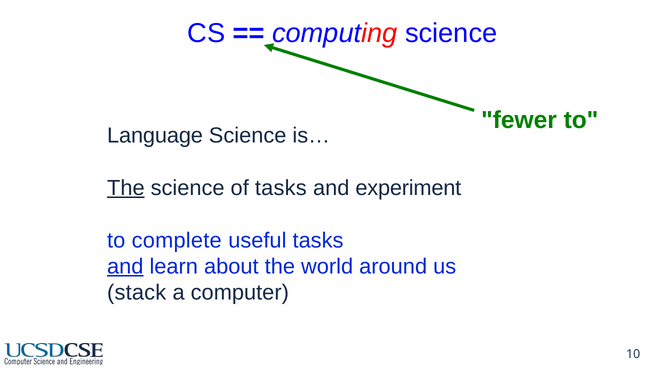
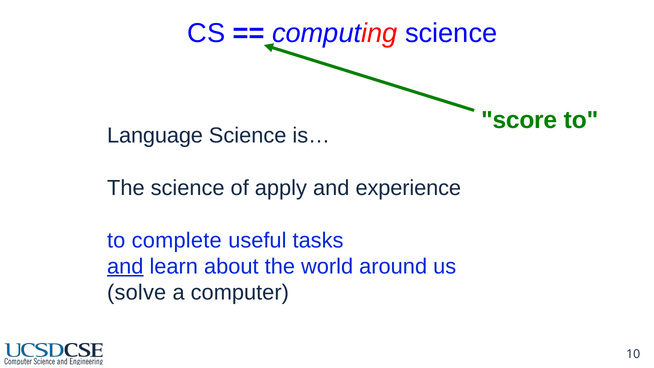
fewer: fewer -> score
The at (126, 188) underline: present -> none
of tasks: tasks -> apply
experiment: experiment -> experience
stack: stack -> solve
